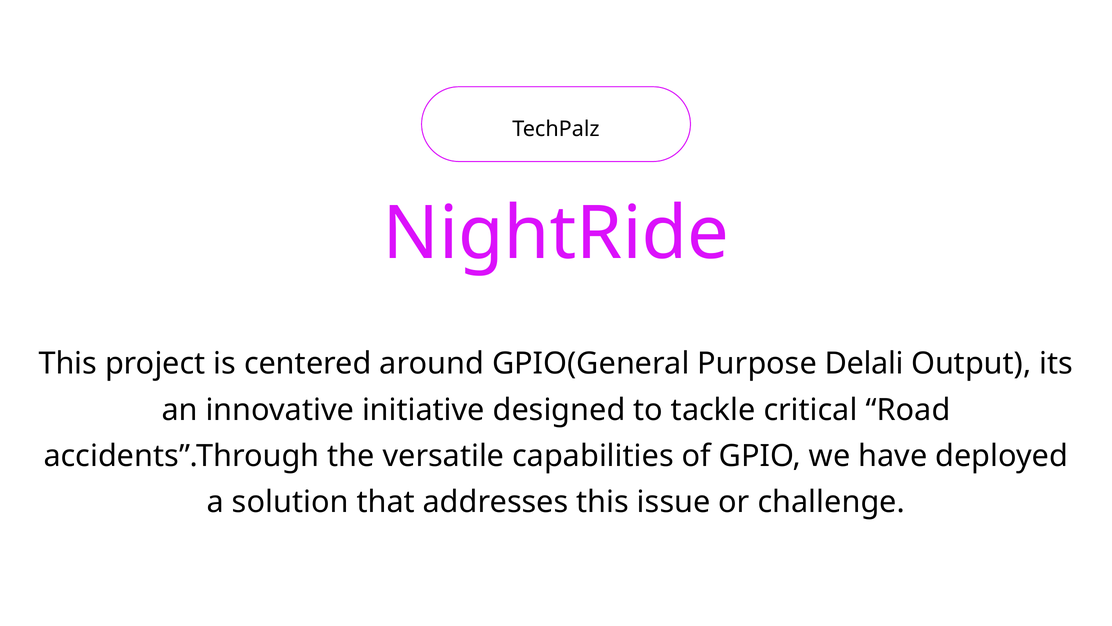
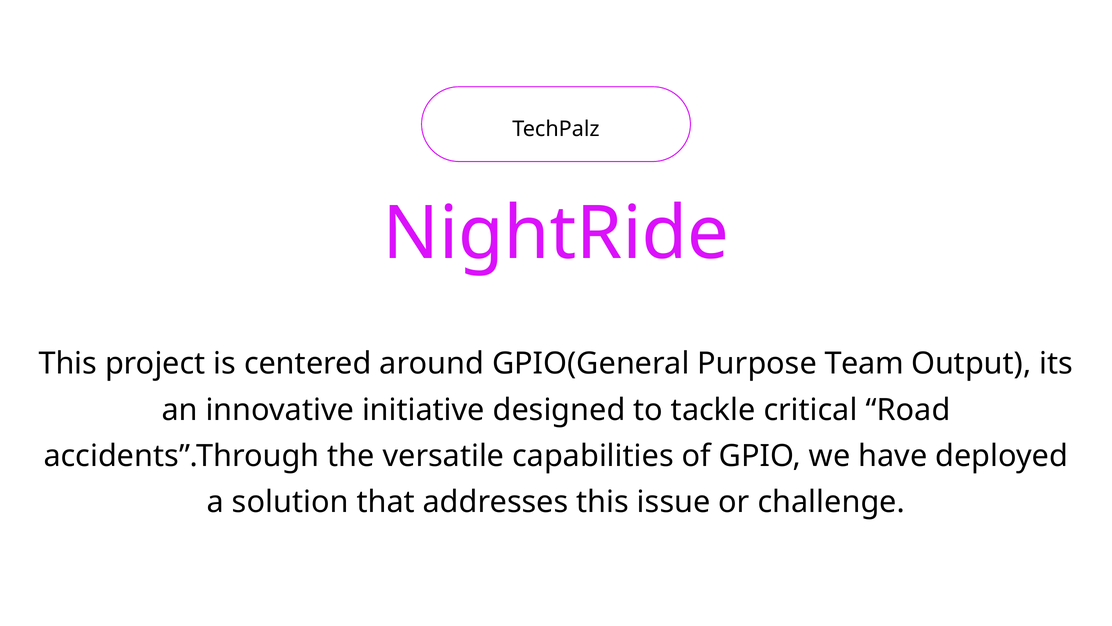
Delali: Delali -> Team
